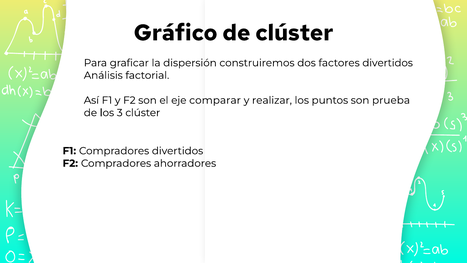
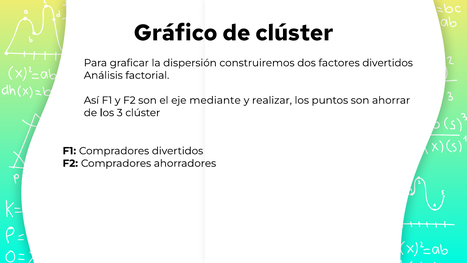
comparar: comparar -> mediante
prueba: prueba -> ahorrar
